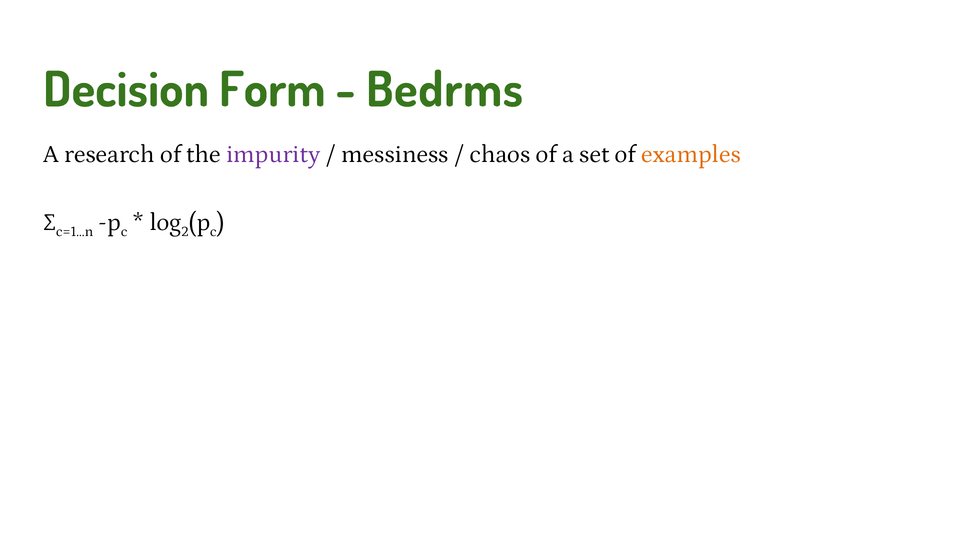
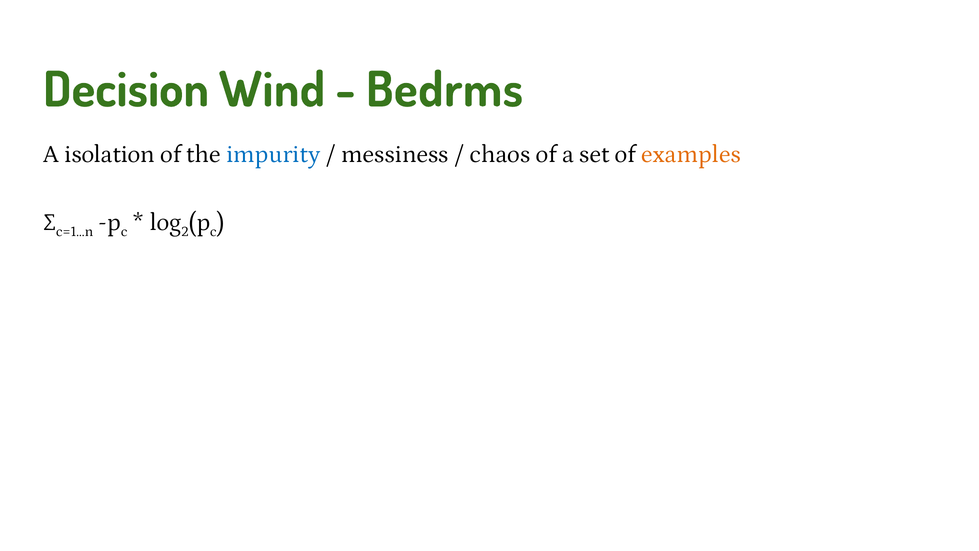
Form: Form -> Wind
research: research -> isolation
impurity colour: purple -> blue
